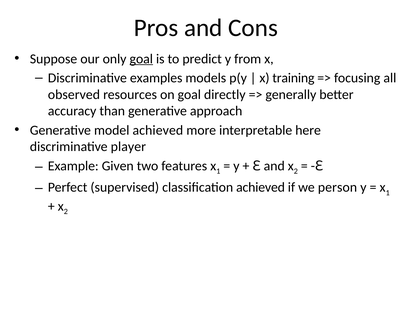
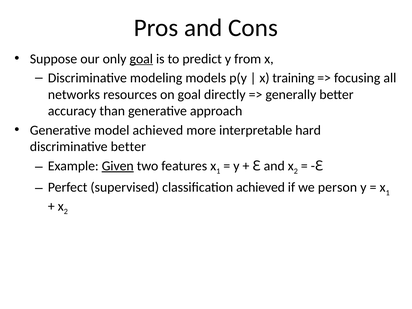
examples: examples -> modeling
observed: observed -> networks
here: here -> hard
discriminative player: player -> better
Given underline: none -> present
